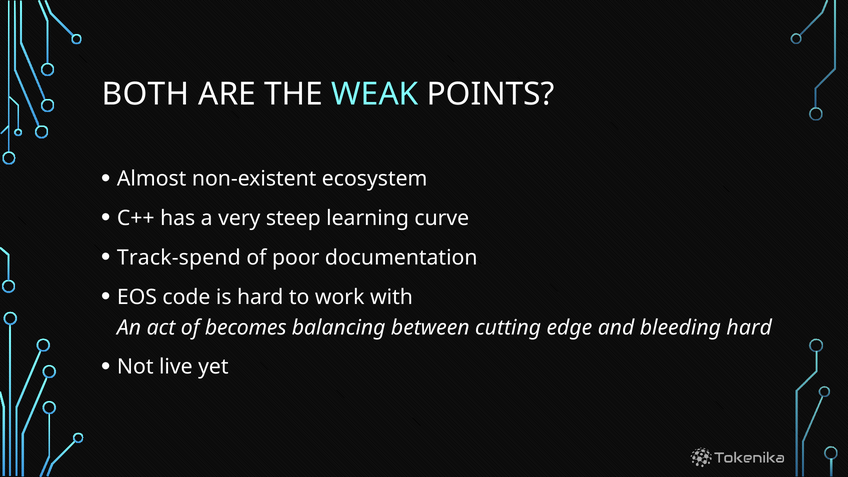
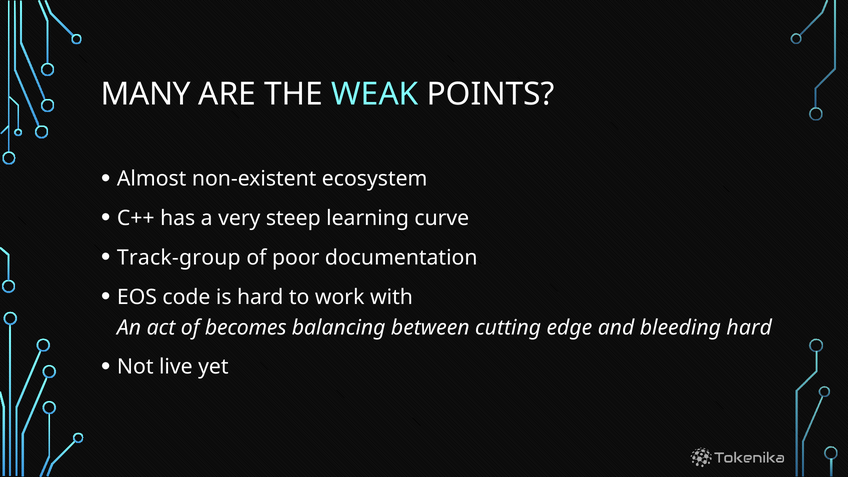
BOTH: BOTH -> MANY
Track-spend: Track-spend -> Track-group
